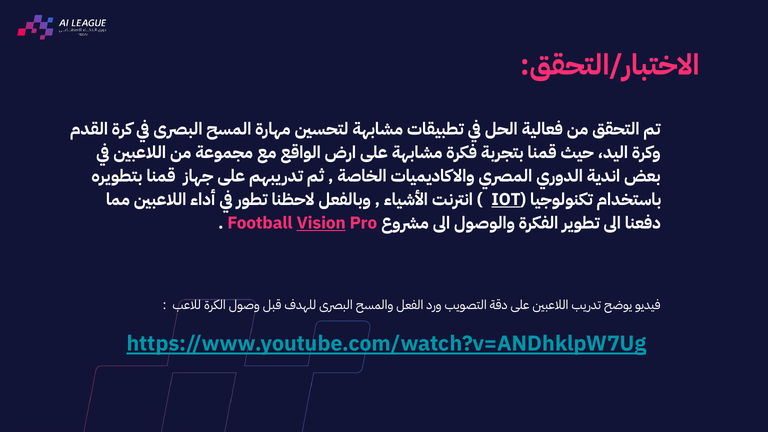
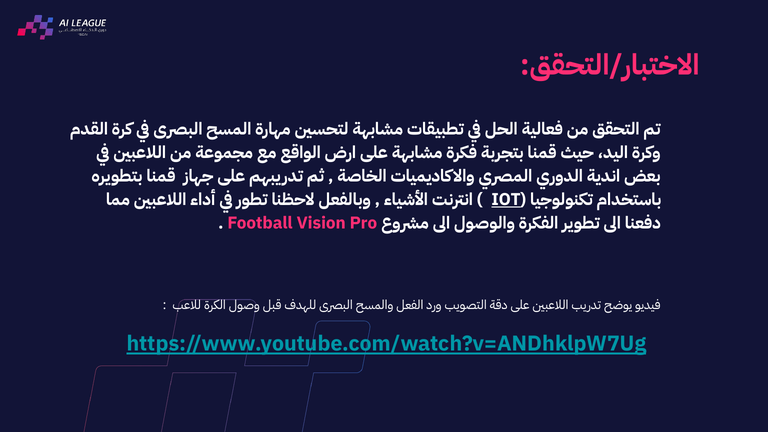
Vision underline: present -> none
